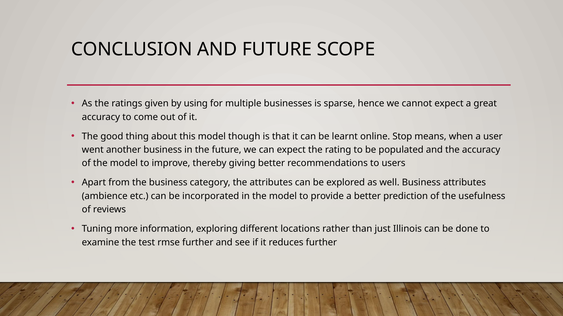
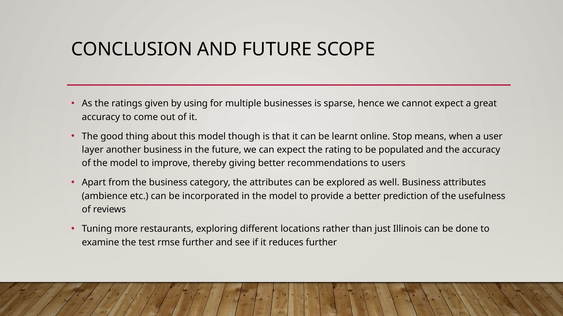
went: went -> layer
information: information -> restaurants
